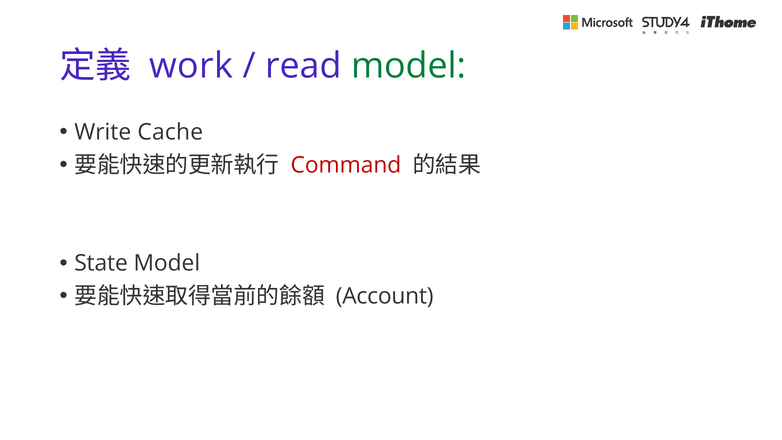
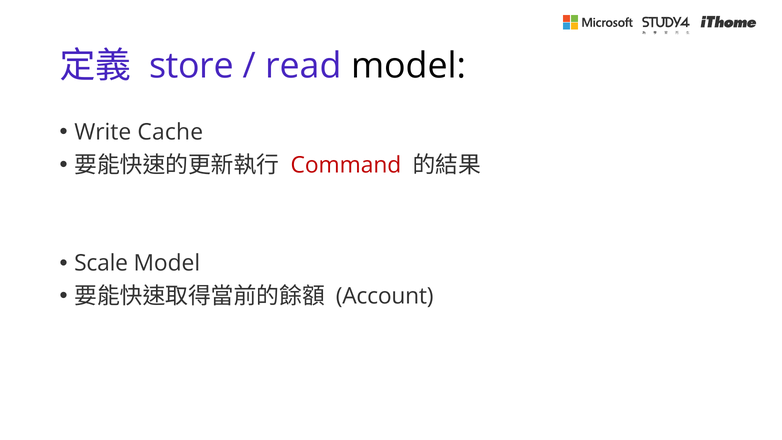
work: work -> store
model at (409, 66) colour: green -> black
State: State -> Scale
